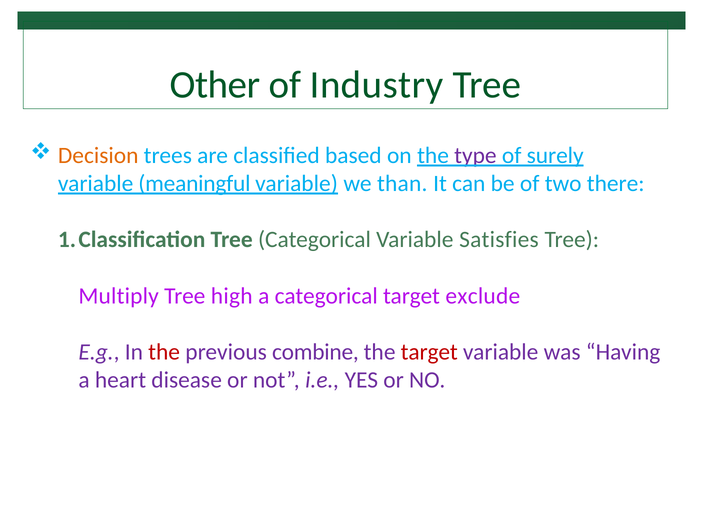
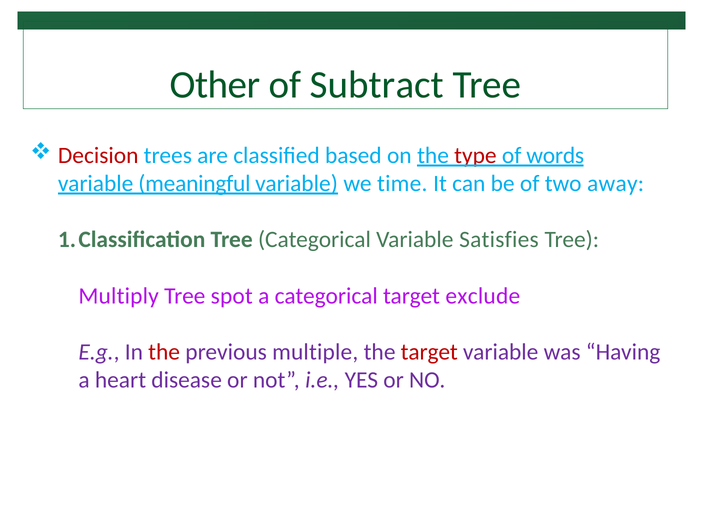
Industry: Industry -> Subtract
Decision colour: orange -> red
type colour: purple -> red
surely: surely -> words
than: than -> time
there: there -> away
high: high -> spot
combine: combine -> multiple
